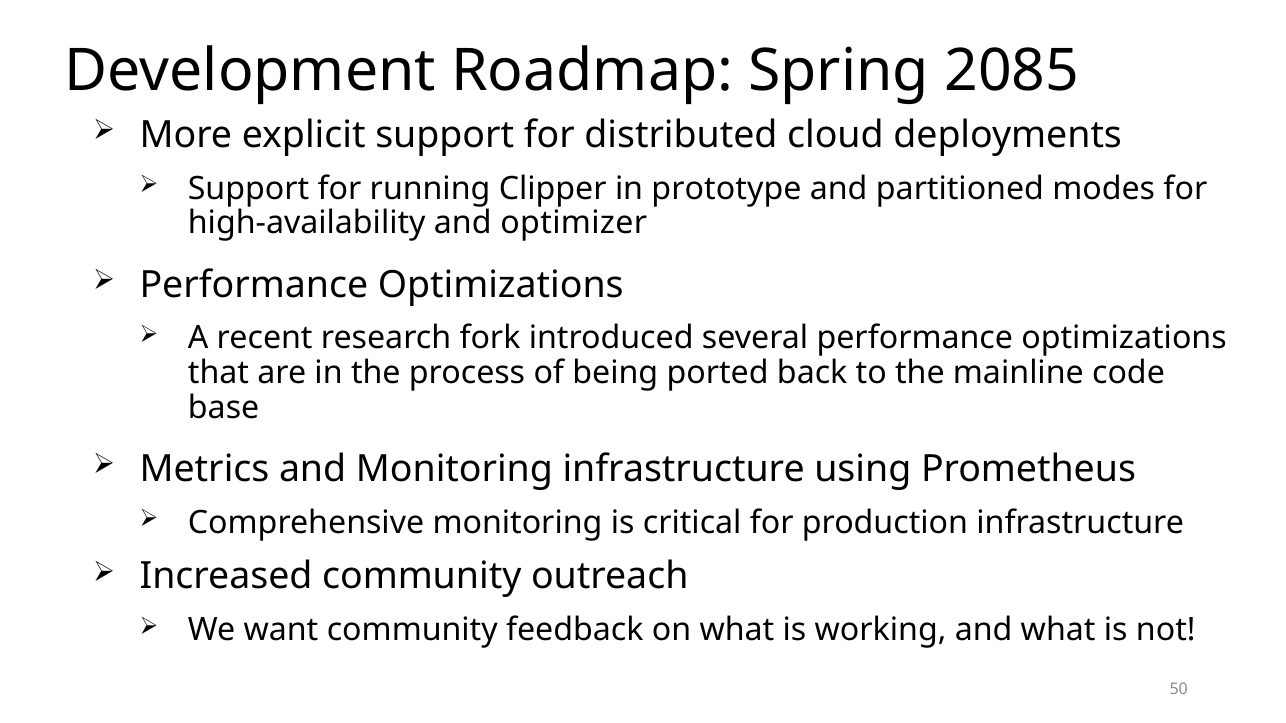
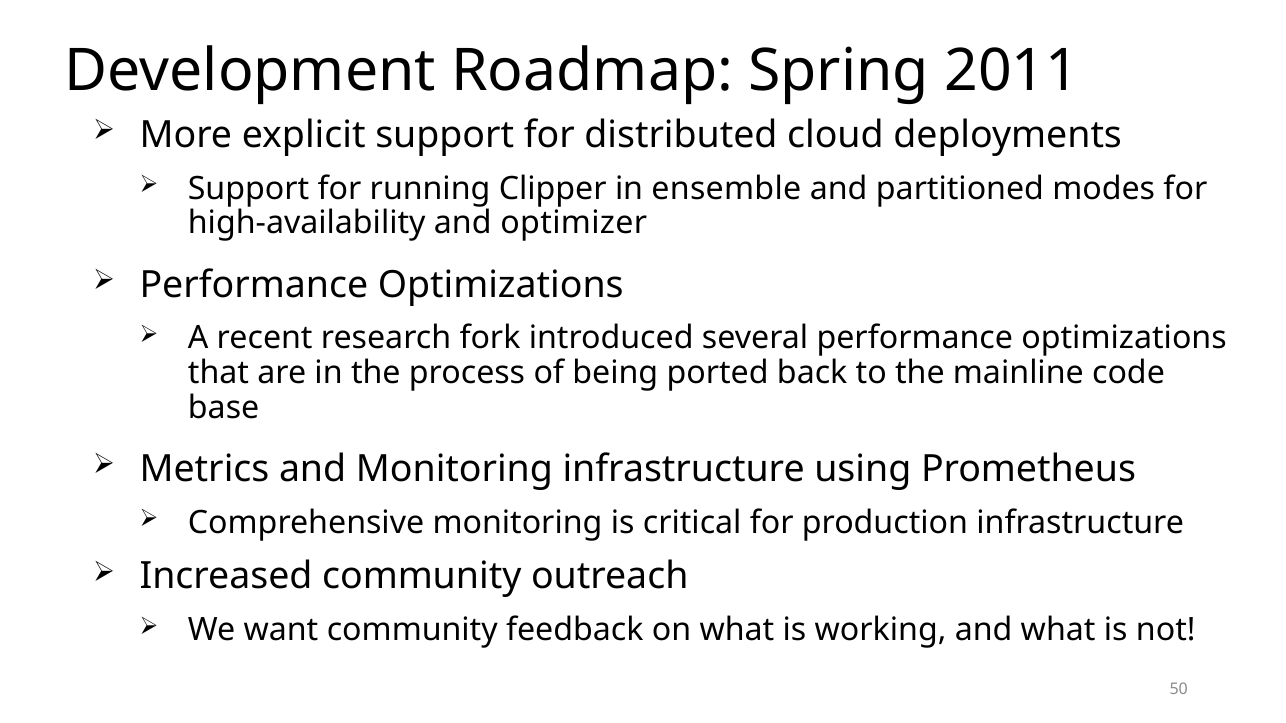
2085: 2085 -> 2011
prototype: prototype -> ensemble
